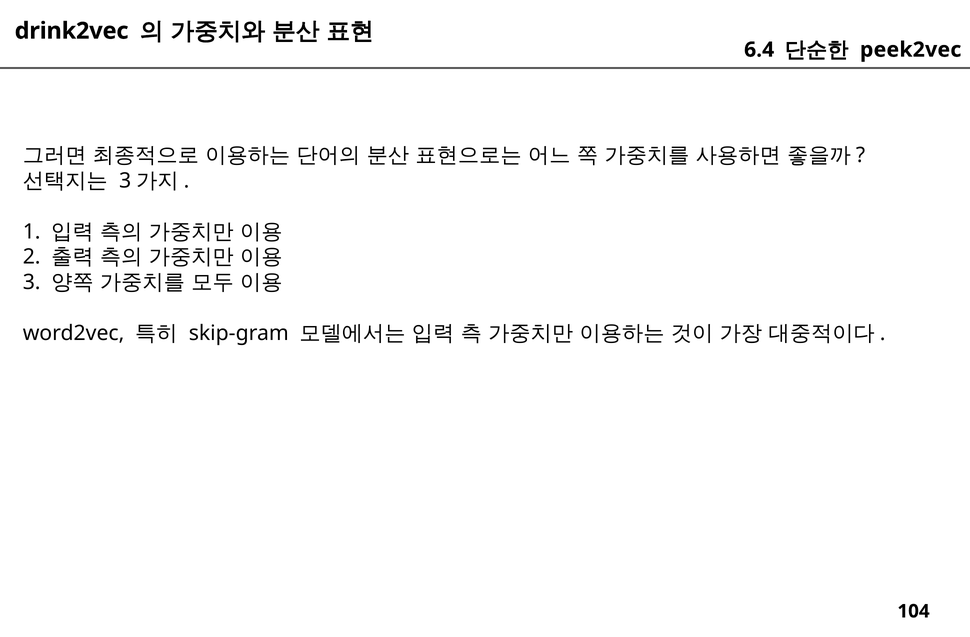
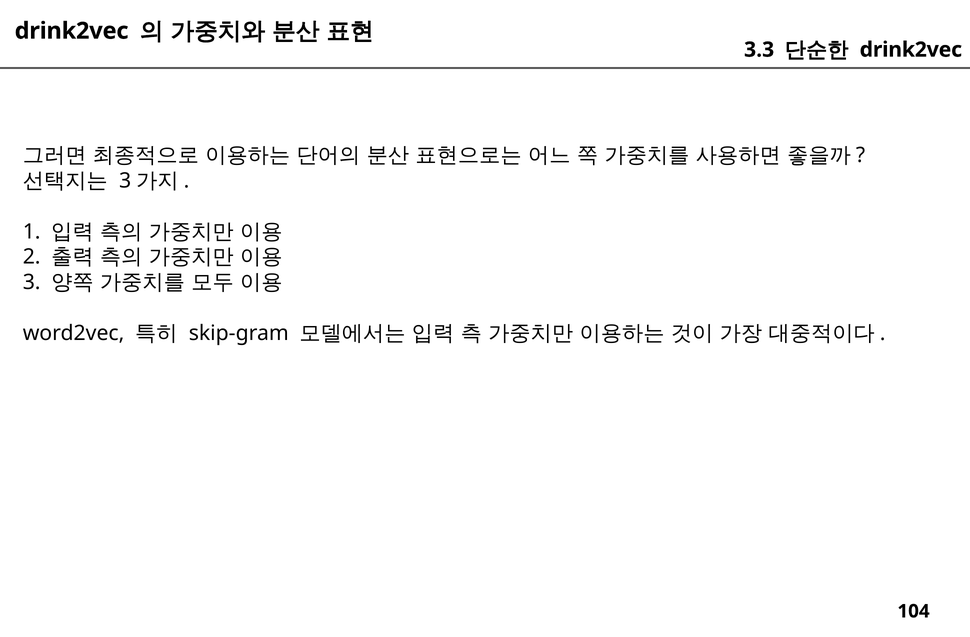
6.4: 6.4 -> 3.3
peek2vec at (911, 50): peek2vec -> drink2vec
